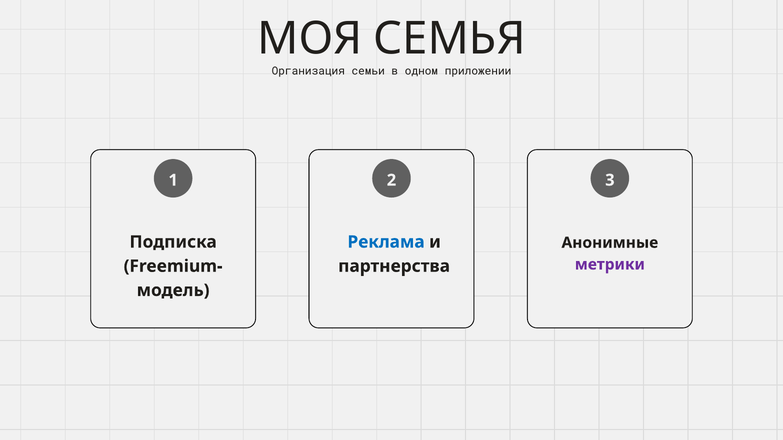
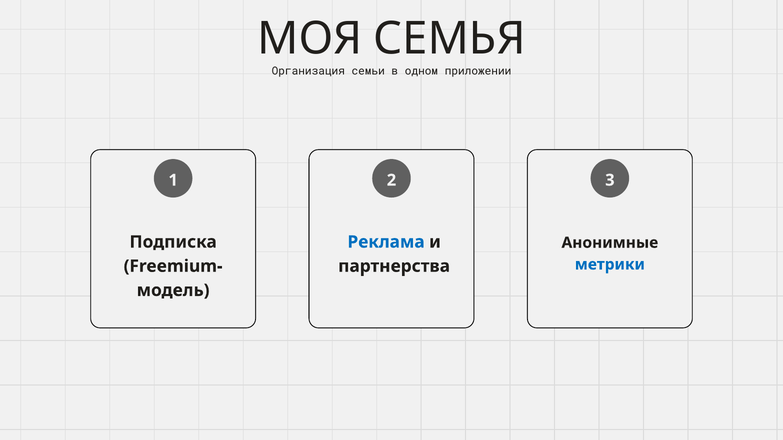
метрики colour: purple -> blue
